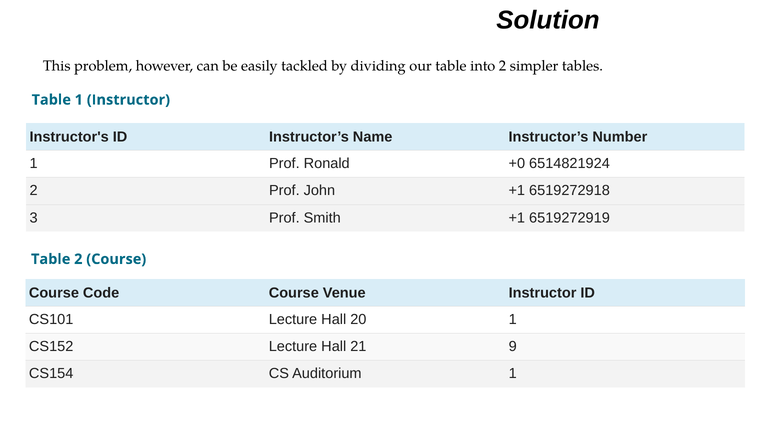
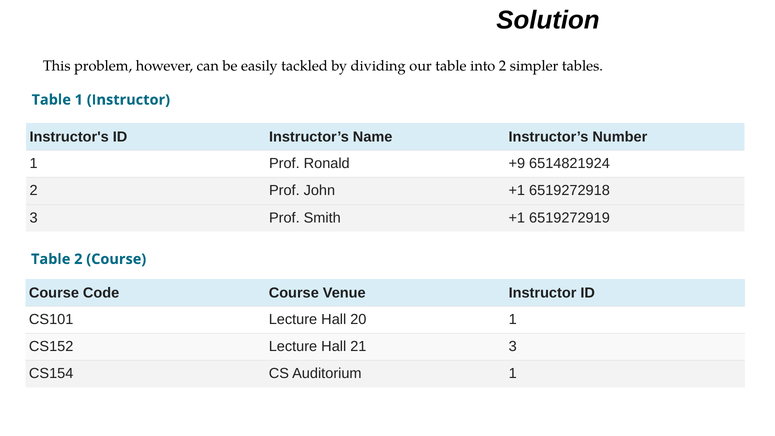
+0: +0 -> +9
21 9: 9 -> 3
